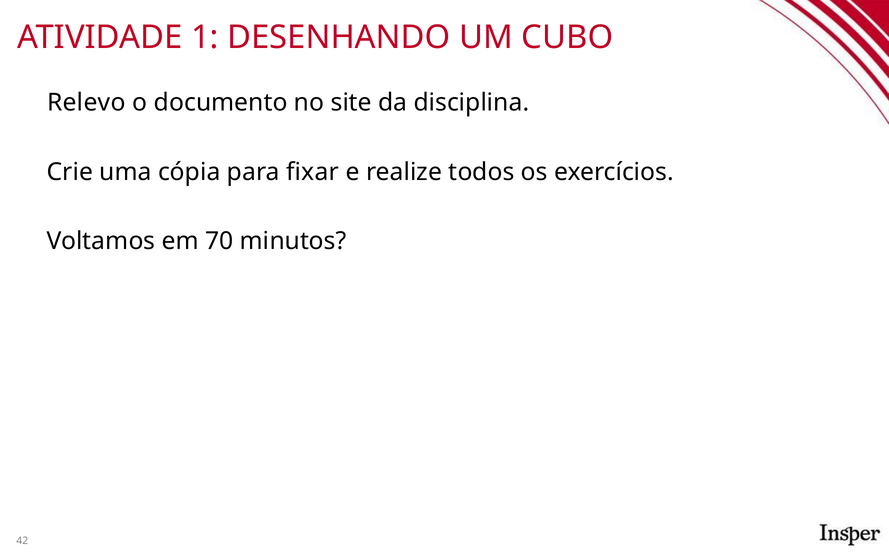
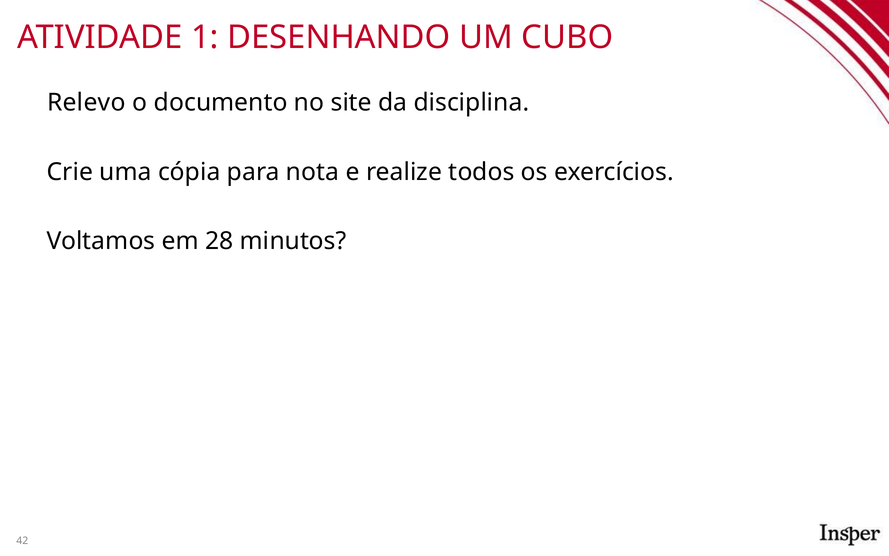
fixar: fixar -> nota
70: 70 -> 28
